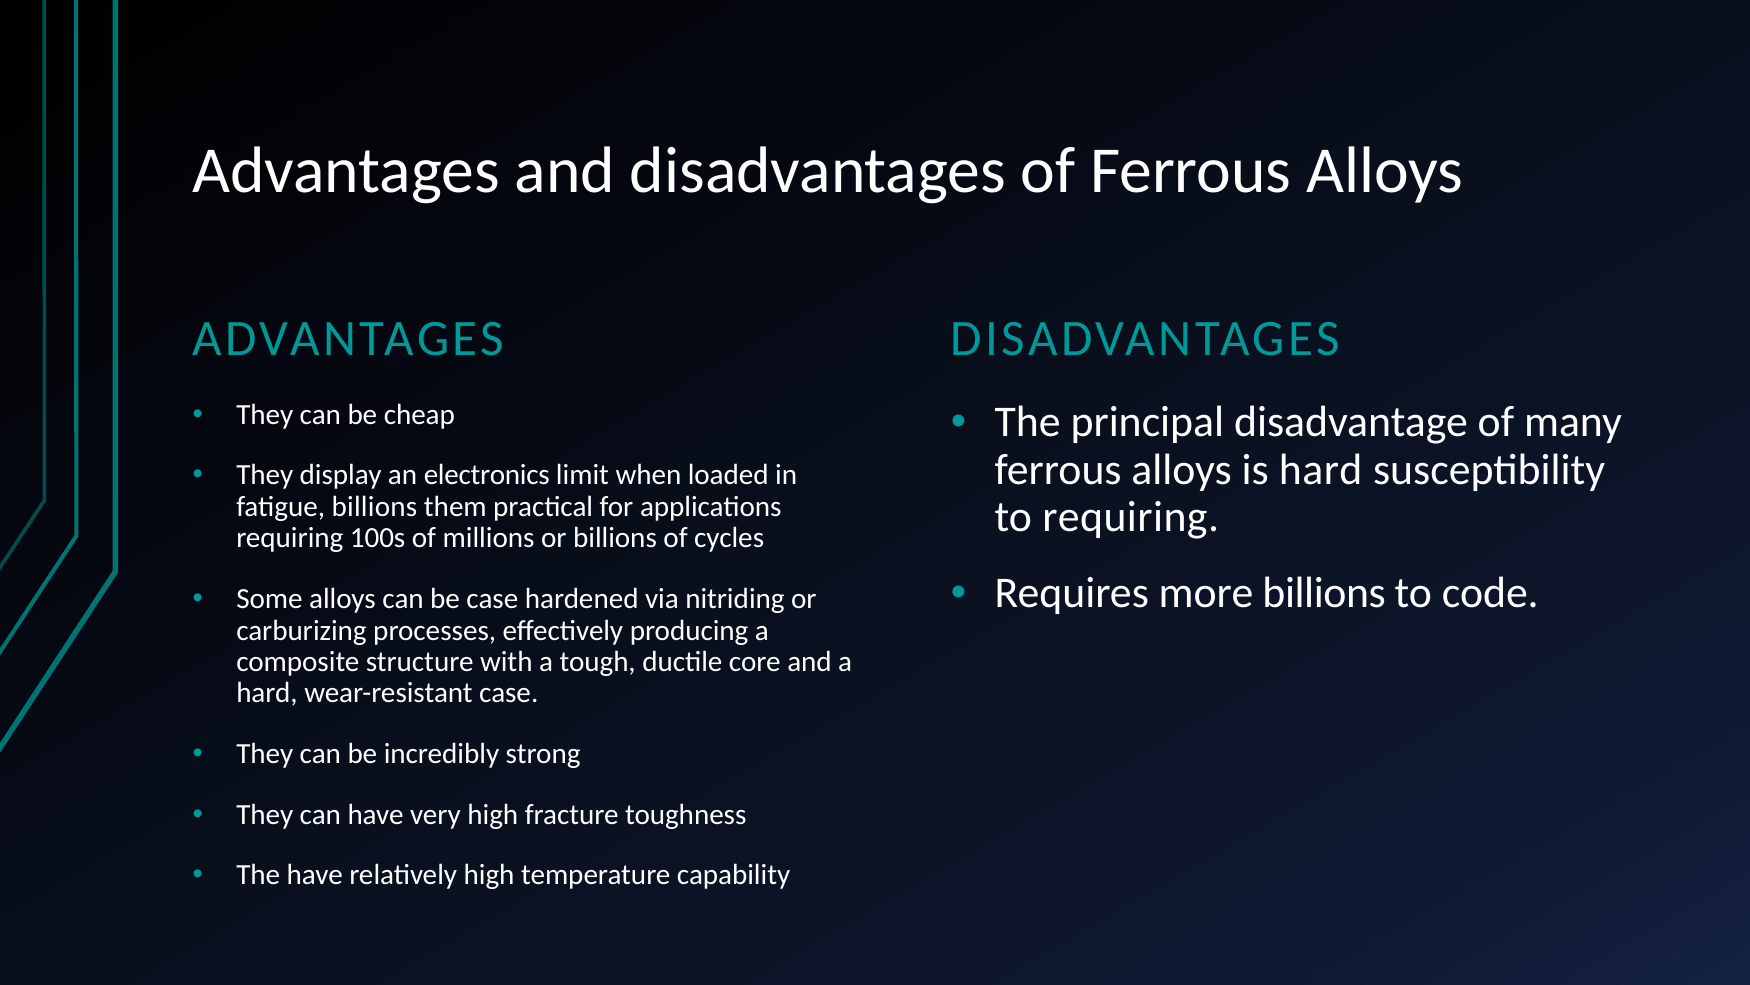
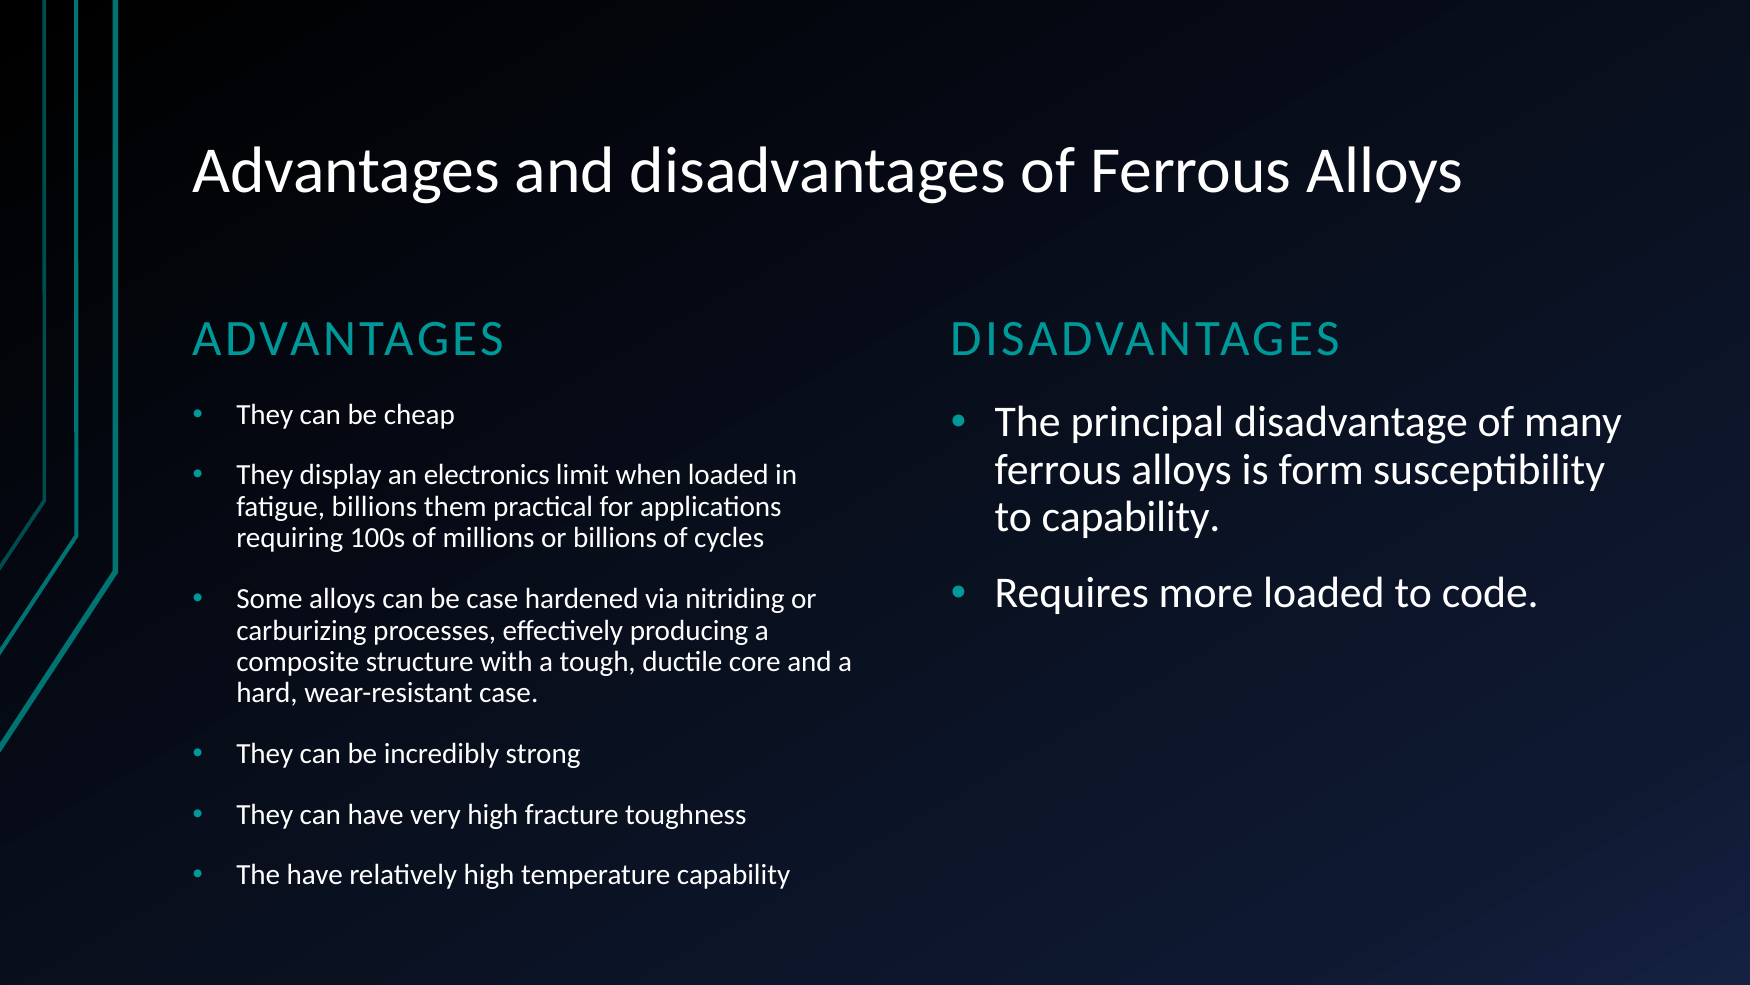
is hard: hard -> form
to requiring: requiring -> capability
more billions: billions -> loaded
